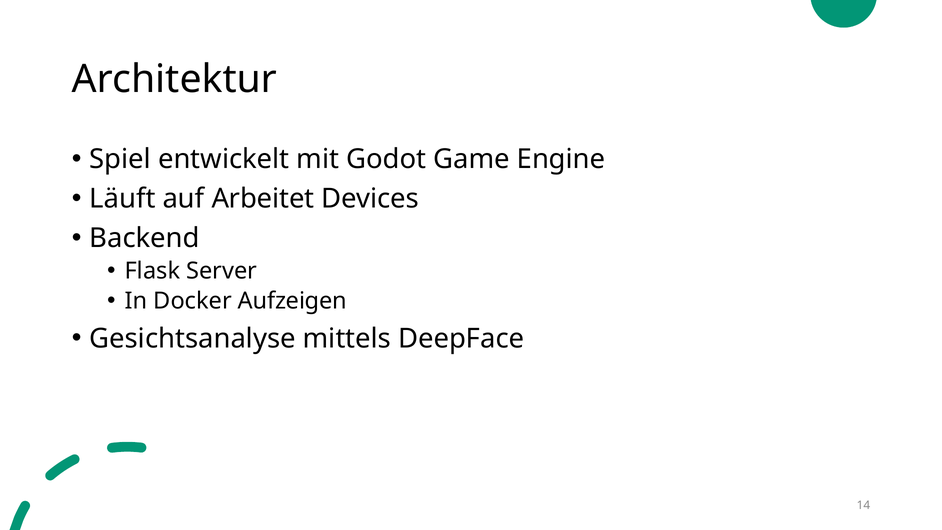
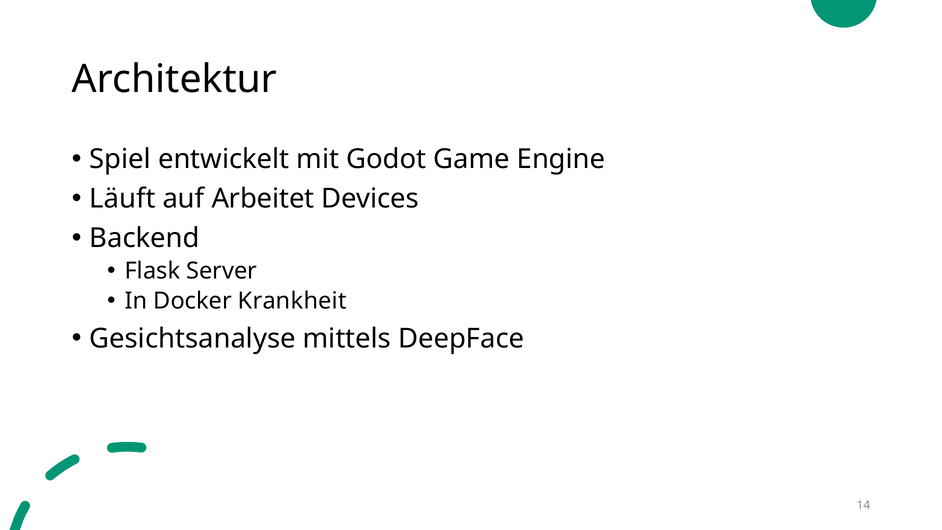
Aufzeigen: Aufzeigen -> Krankheit
